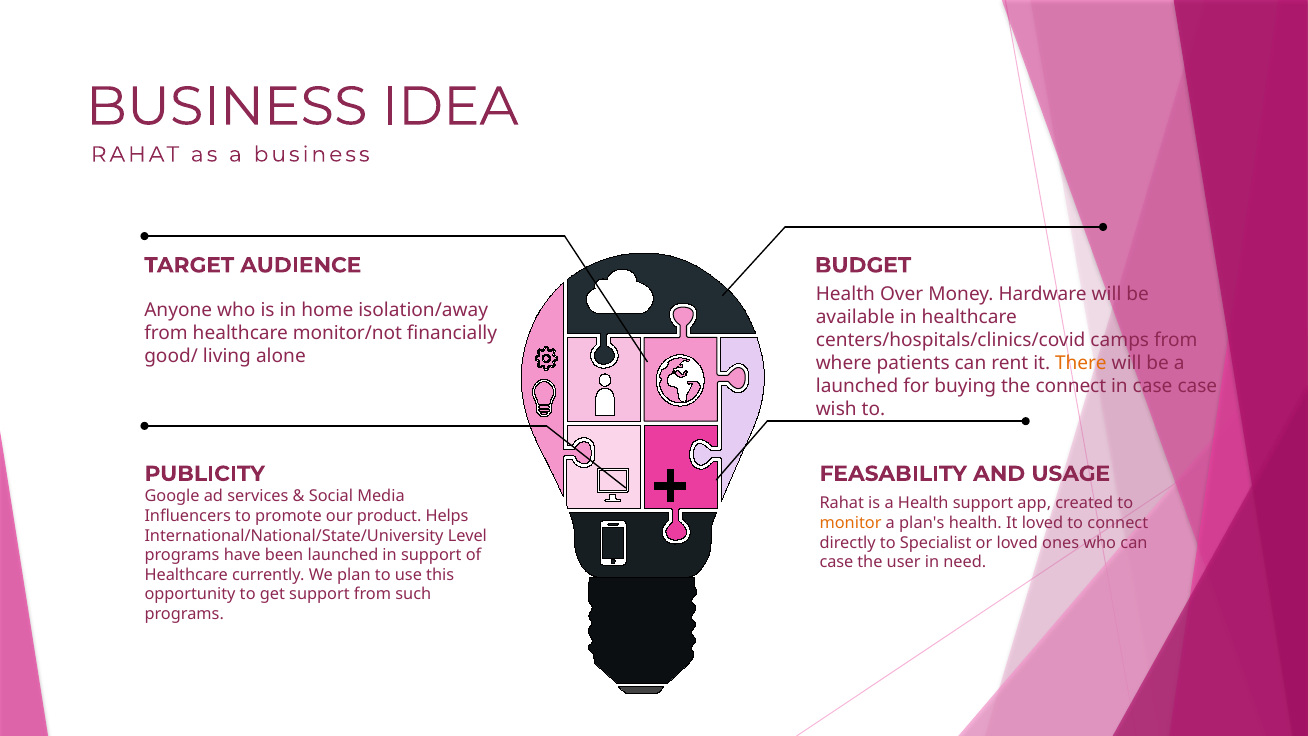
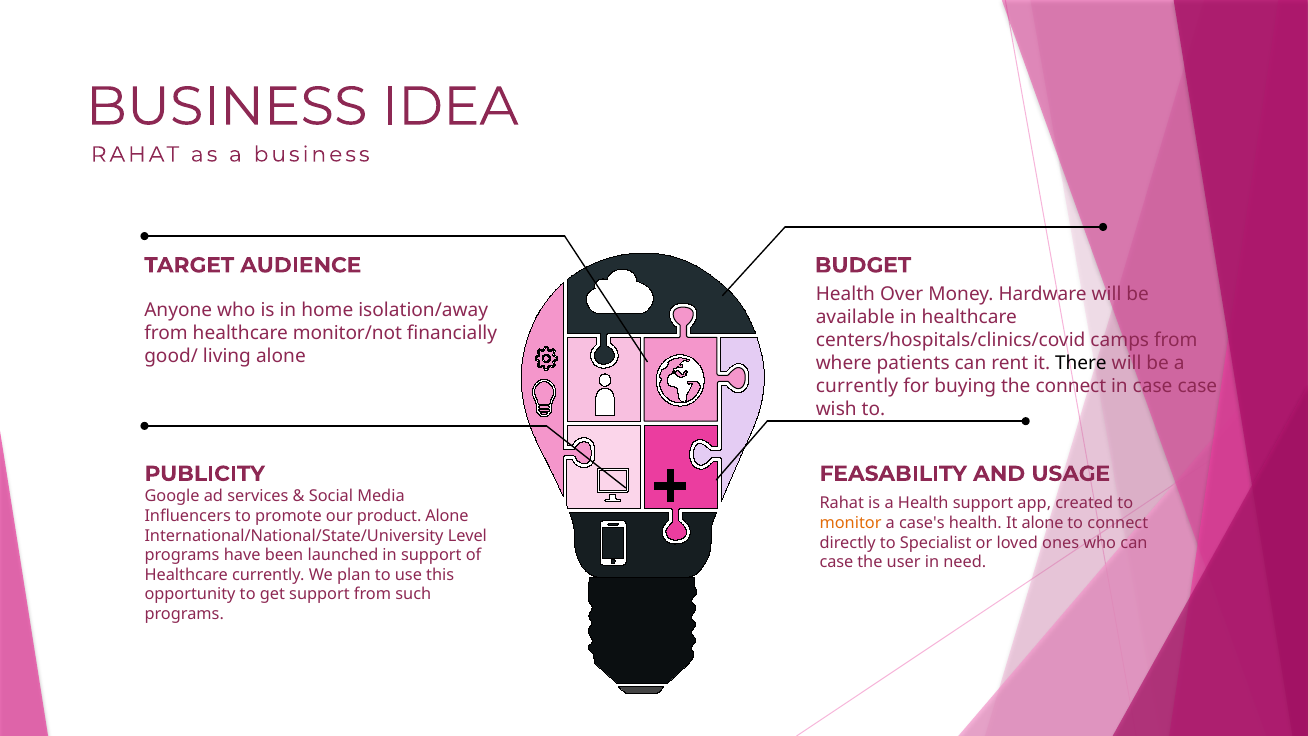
There colour: orange -> black
launched at (857, 386): launched -> currently
product Helps: Helps -> Alone
plan's: plan's -> case's
It loved: loved -> alone
